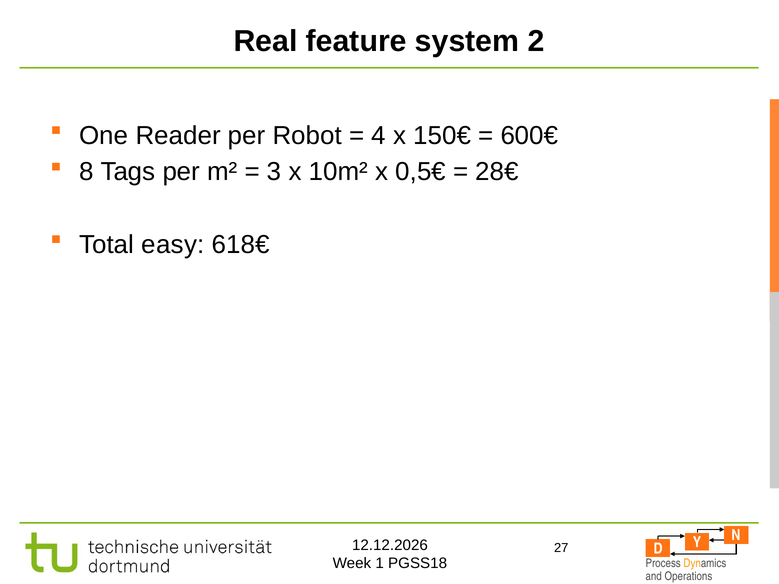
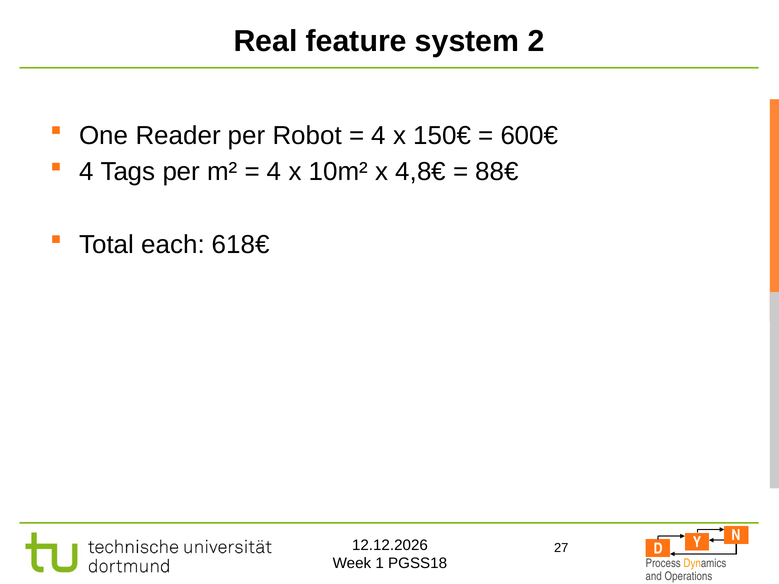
8 at (87, 172): 8 -> 4
3 at (274, 172): 3 -> 4
0,5€: 0,5€ -> 4,8€
28€: 28€ -> 88€
easy: easy -> each
